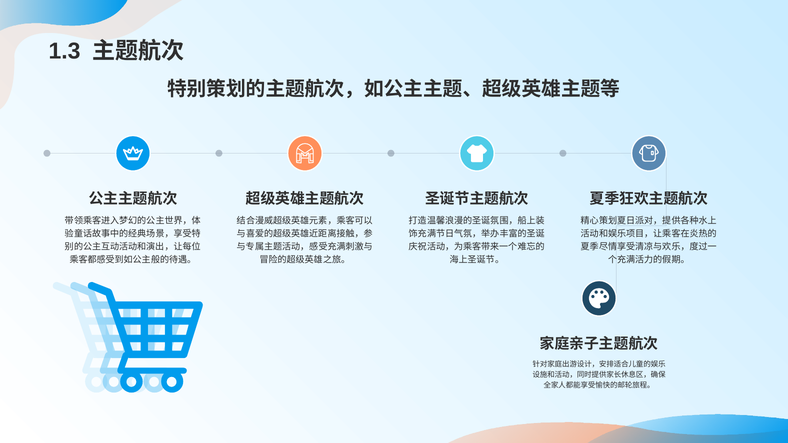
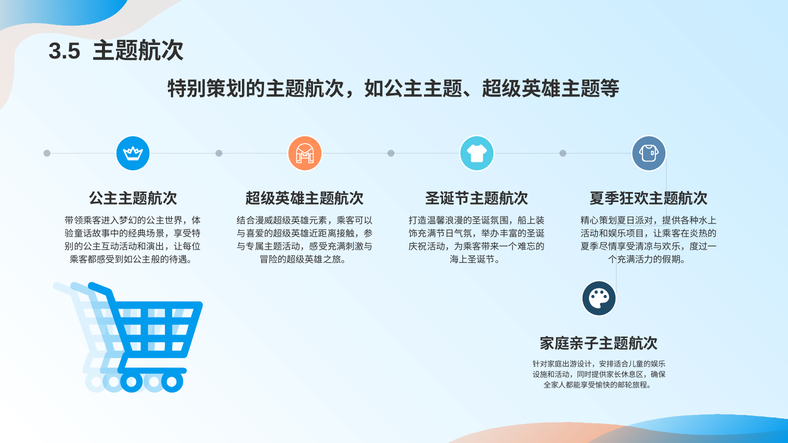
1.3: 1.3 -> 3.5
